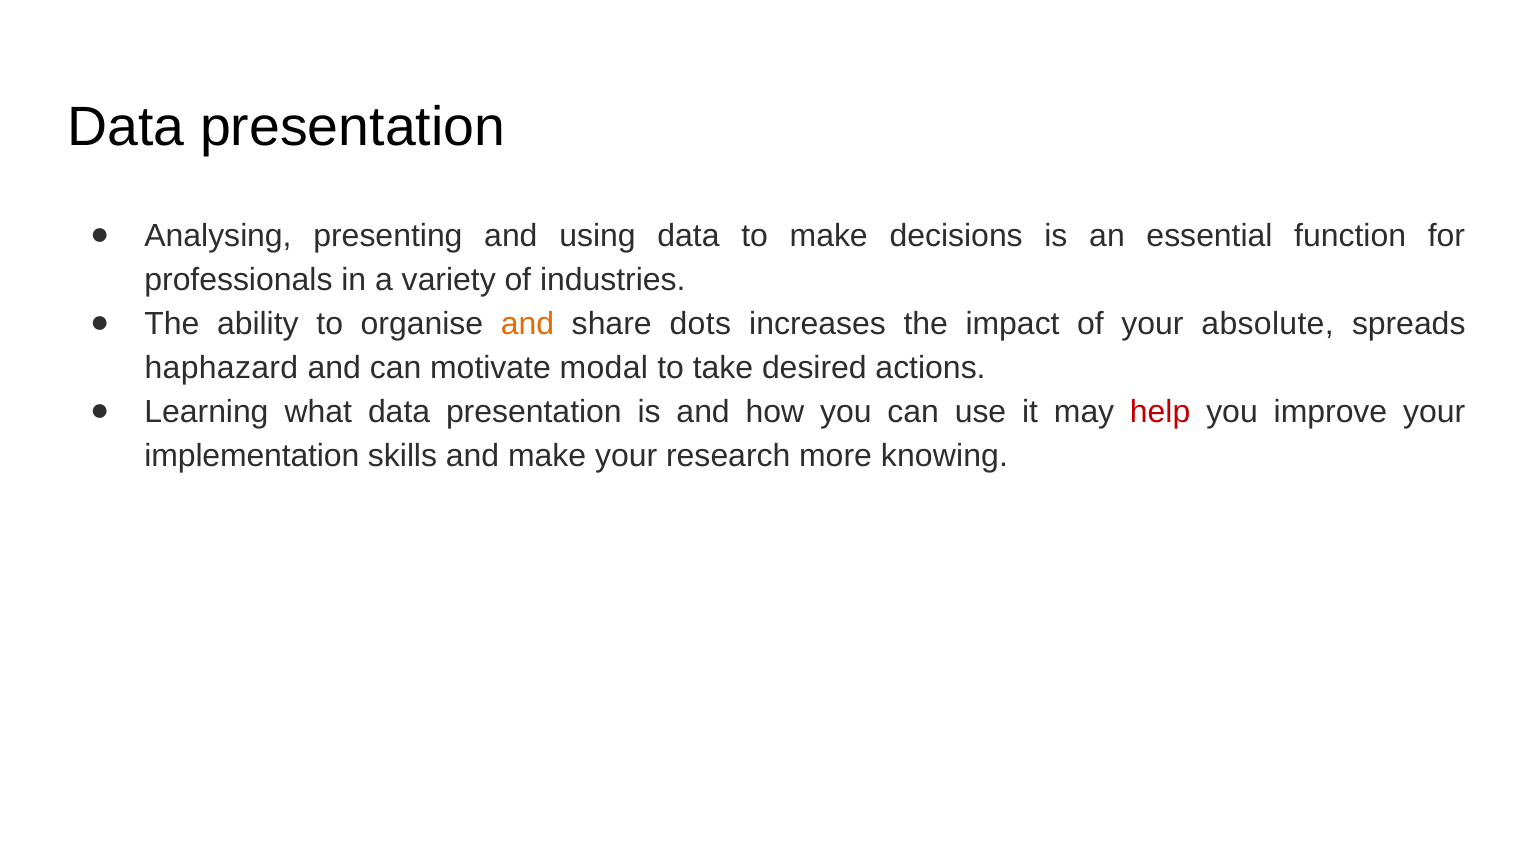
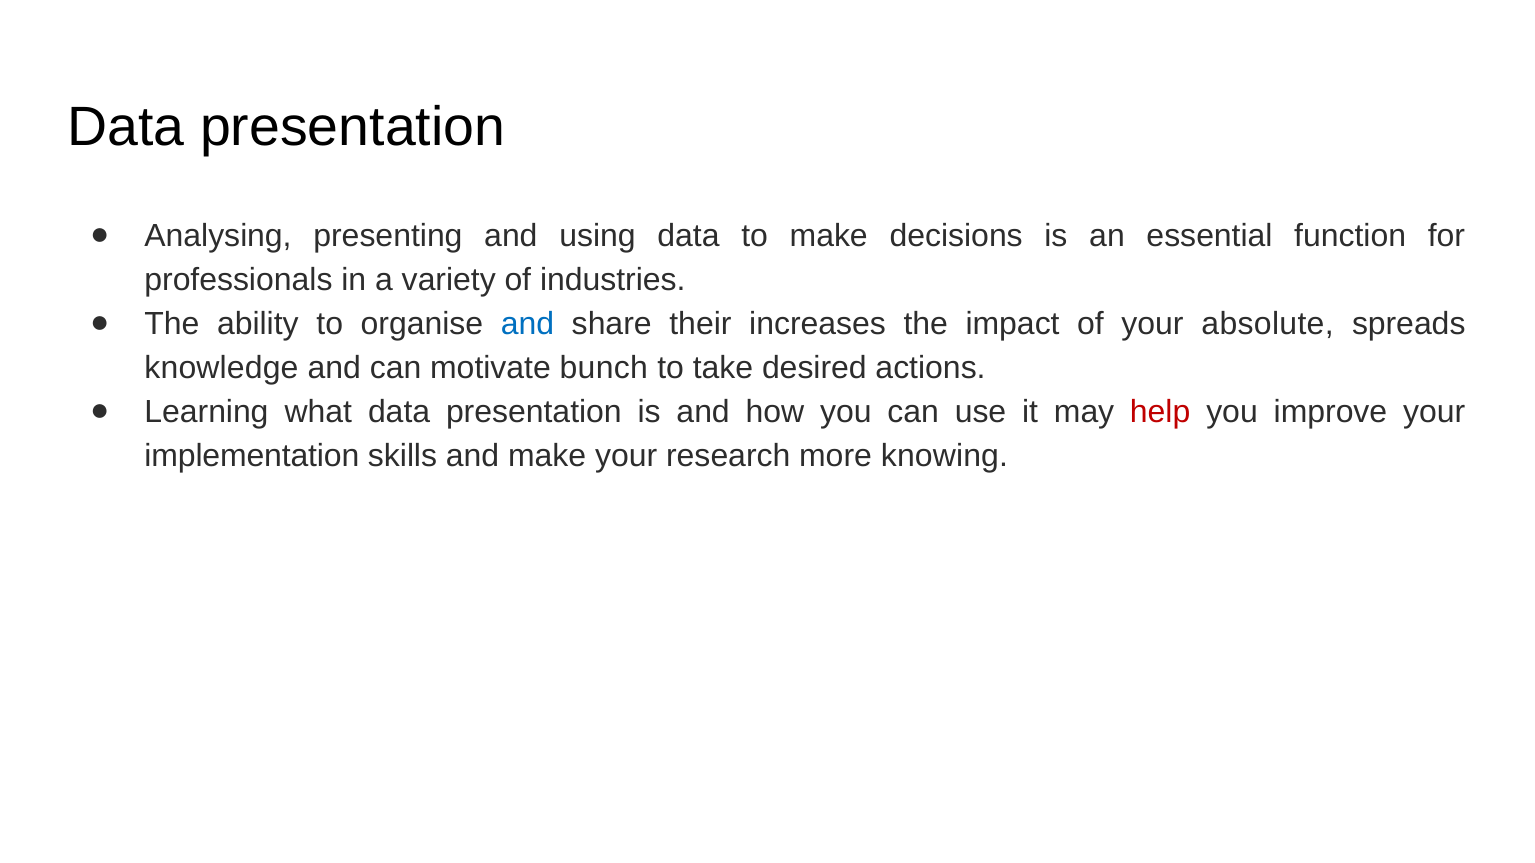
and at (527, 324) colour: orange -> blue
dots: dots -> their
haphazard: haphazard -> knowledge
modal: modal -> bunch
